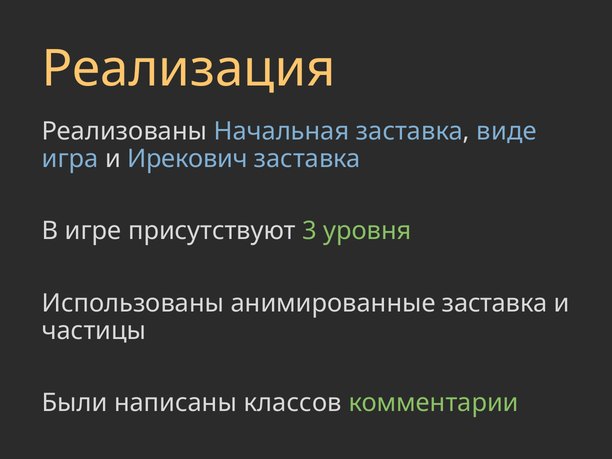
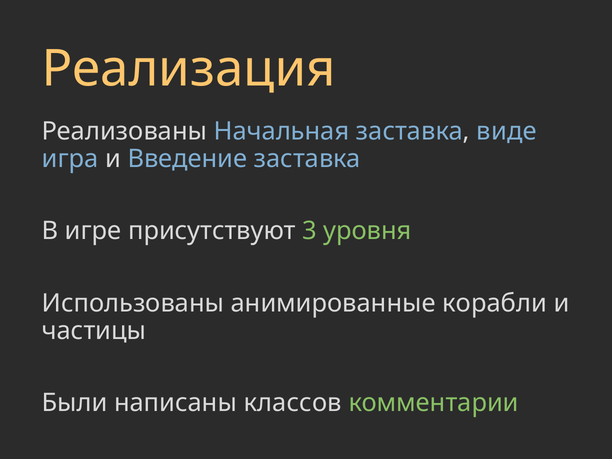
Ирекович: Ирекович -> Введение
анимированные заставка: заставка -> корабли
